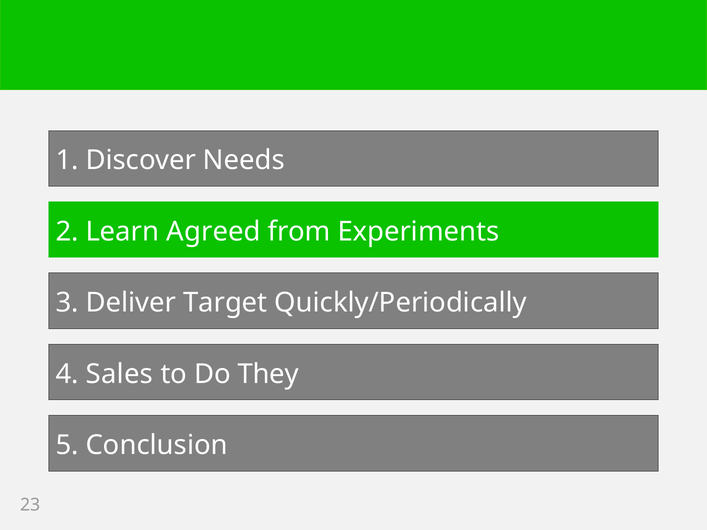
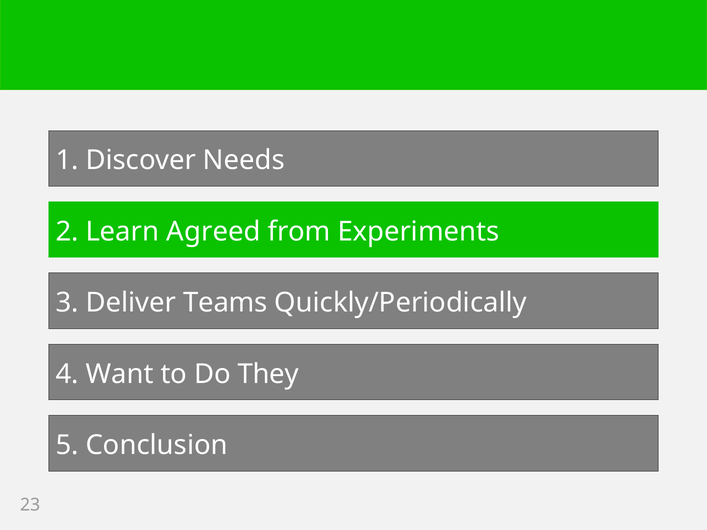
Target: Target -> Teams
Sales: Sales -> Want
